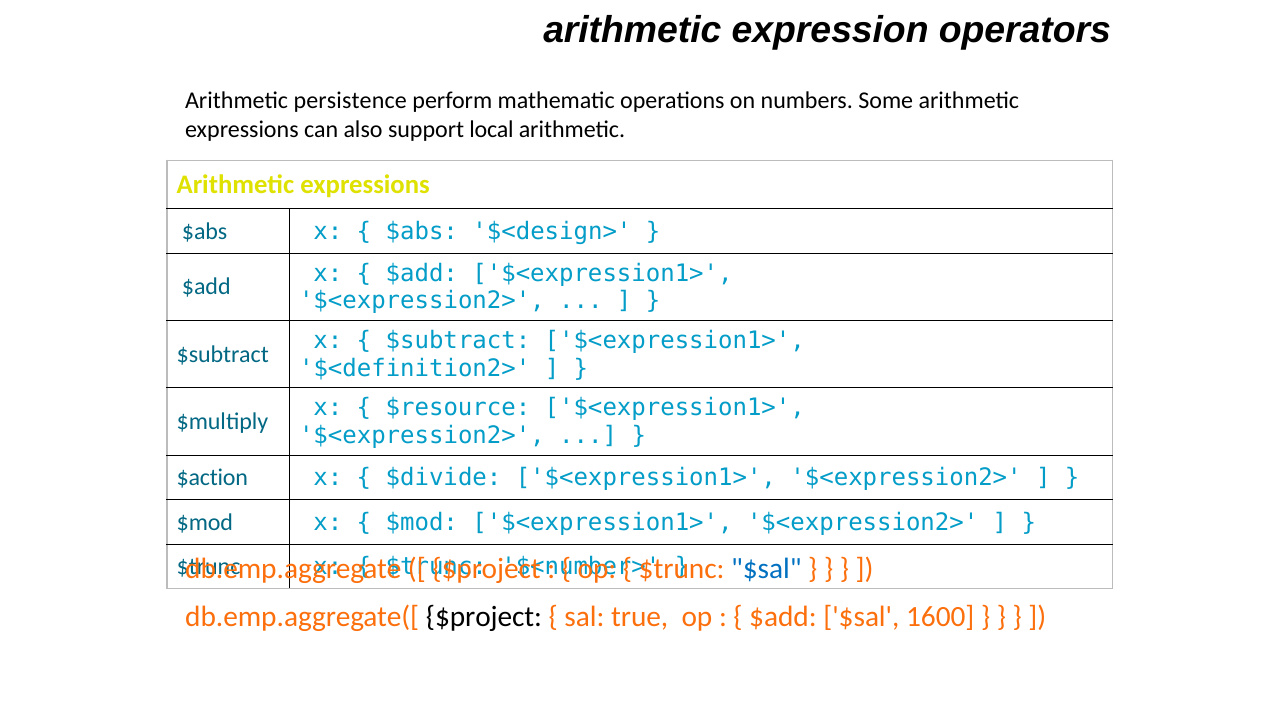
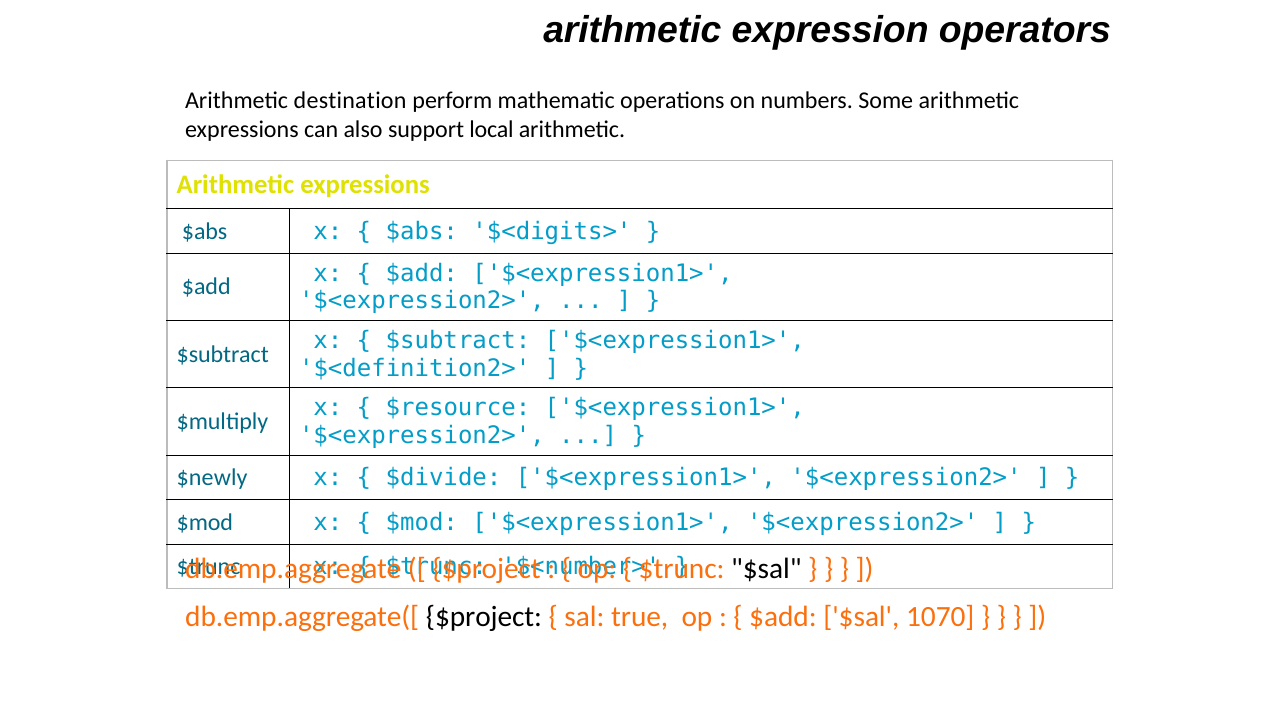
persistence: persistence -> destination
$<design>: $<design> -> $<digits>
$action: $action -> $newly
$sal at (766, 569) colour: blue -> black
1600: 1600 -> 1070
